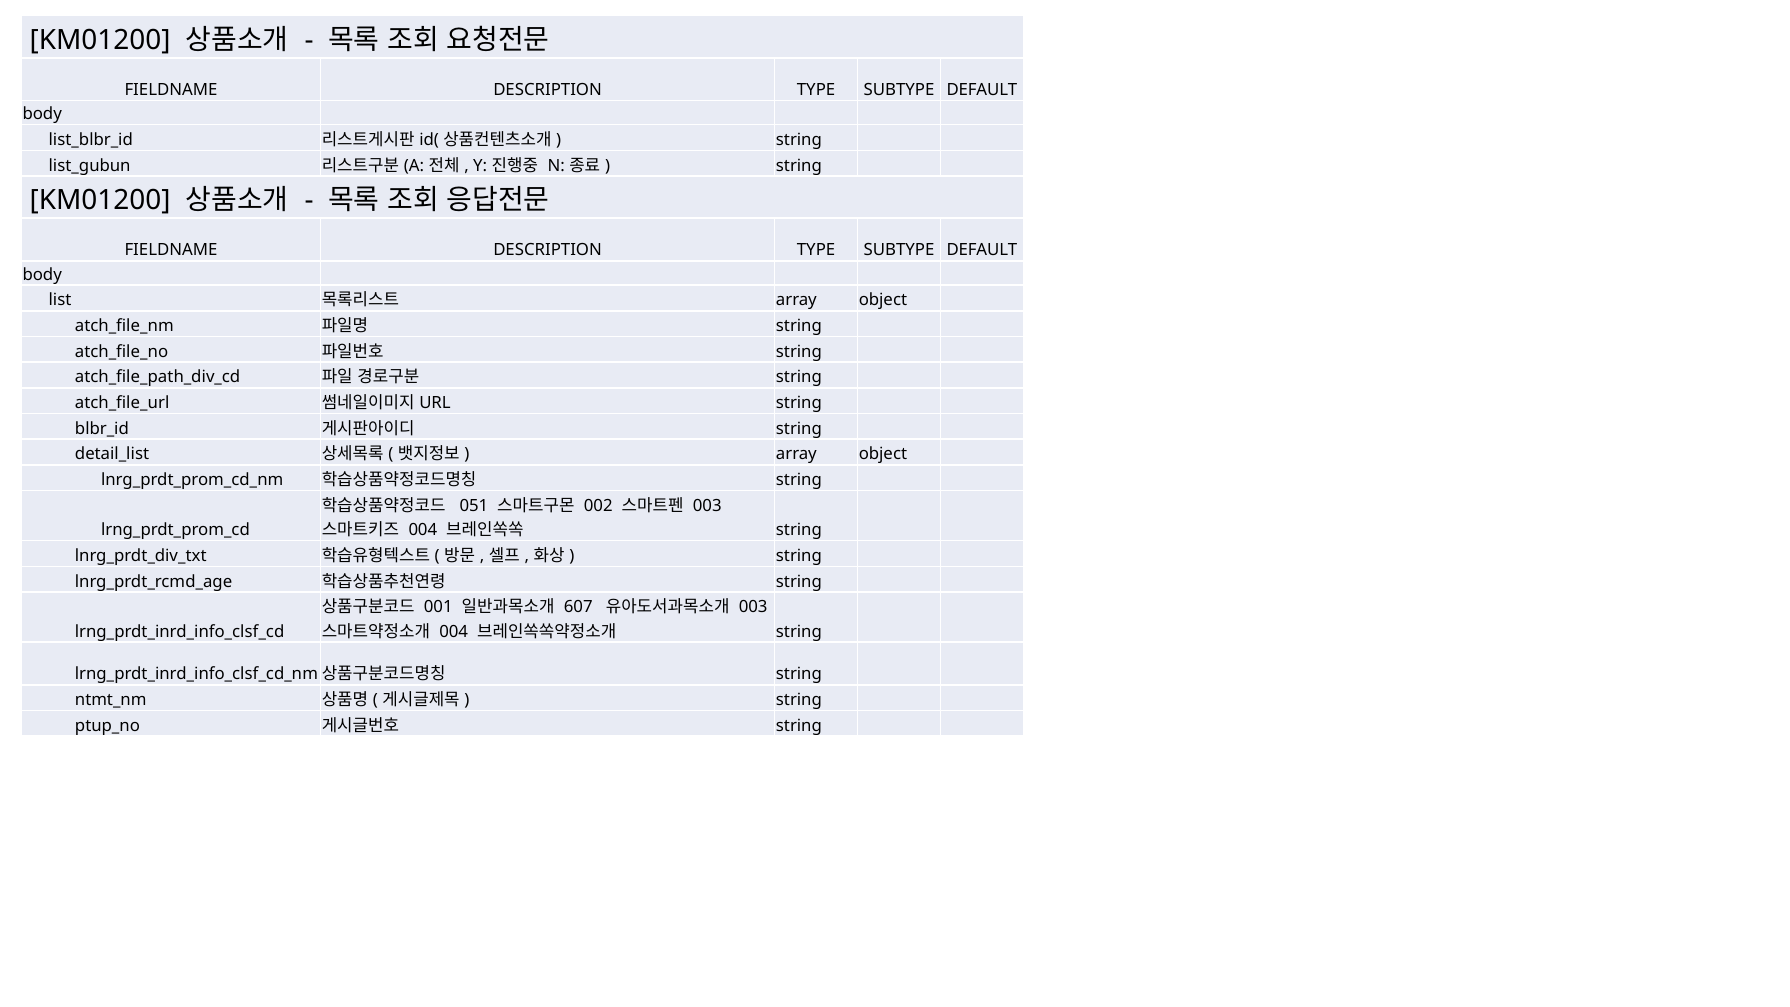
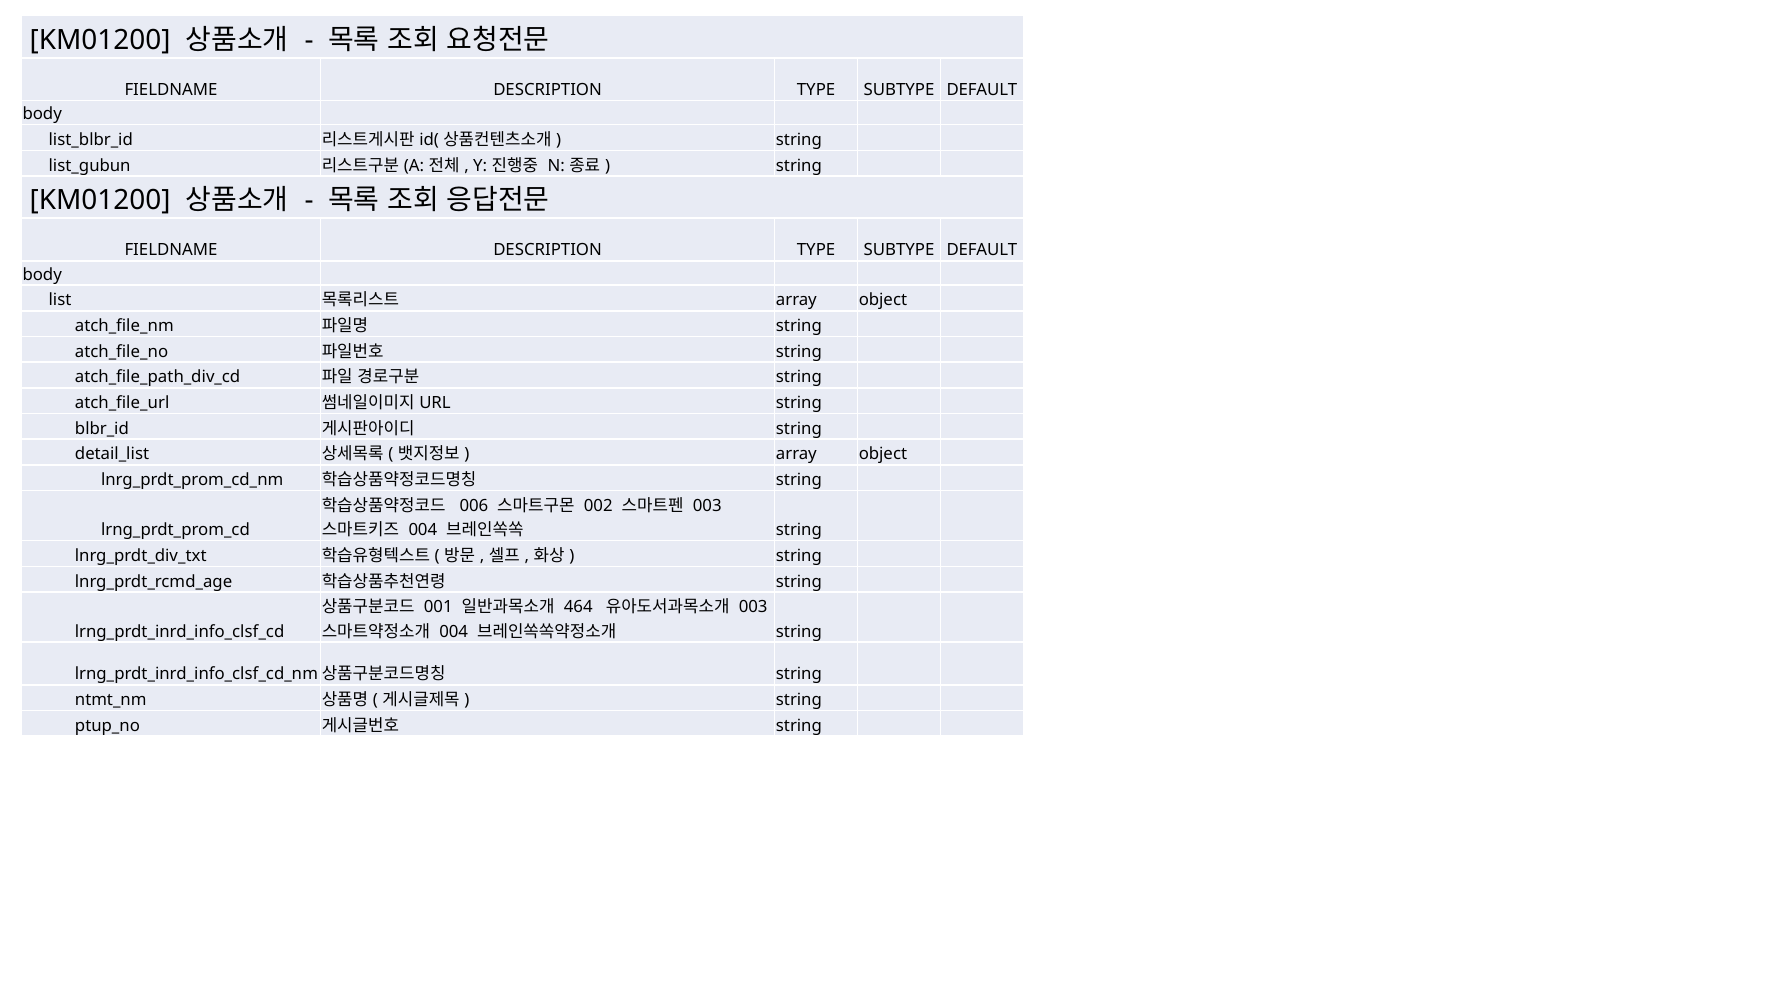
051: 051 -> 006
607: 607 -> 464
